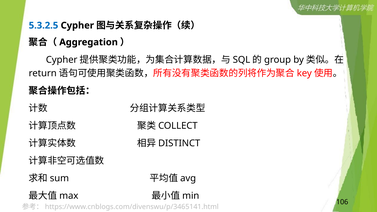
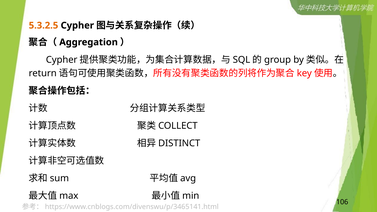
5.3.2.5 colour: blue -> orange
